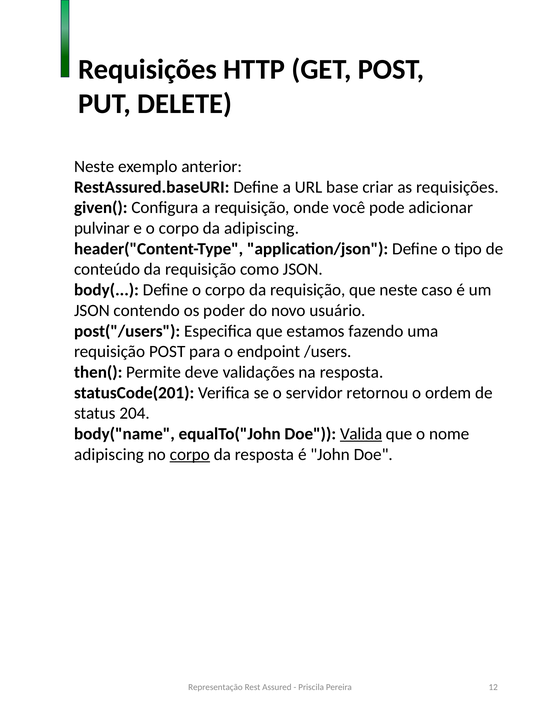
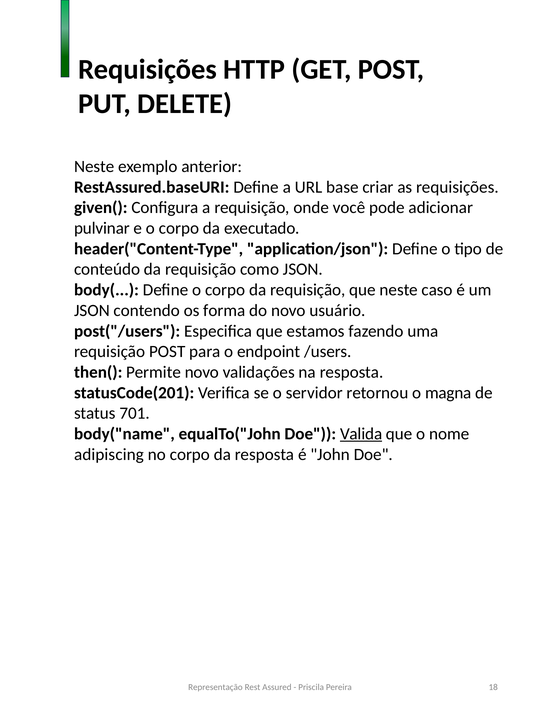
da adipiscing: adipiscing -> executado
poder: poder -> forma
Permite deve: deve -> novo
ordem: ordem -> magna
204: 204 -> 701
corpo at (190, 454) underline: present -> none
12: 12 -> 18
